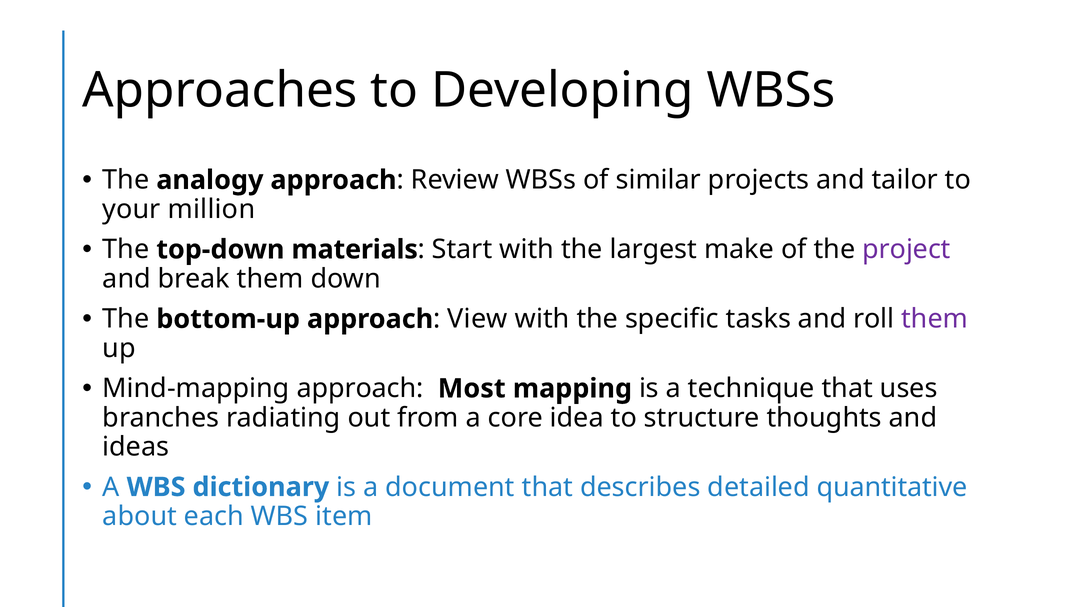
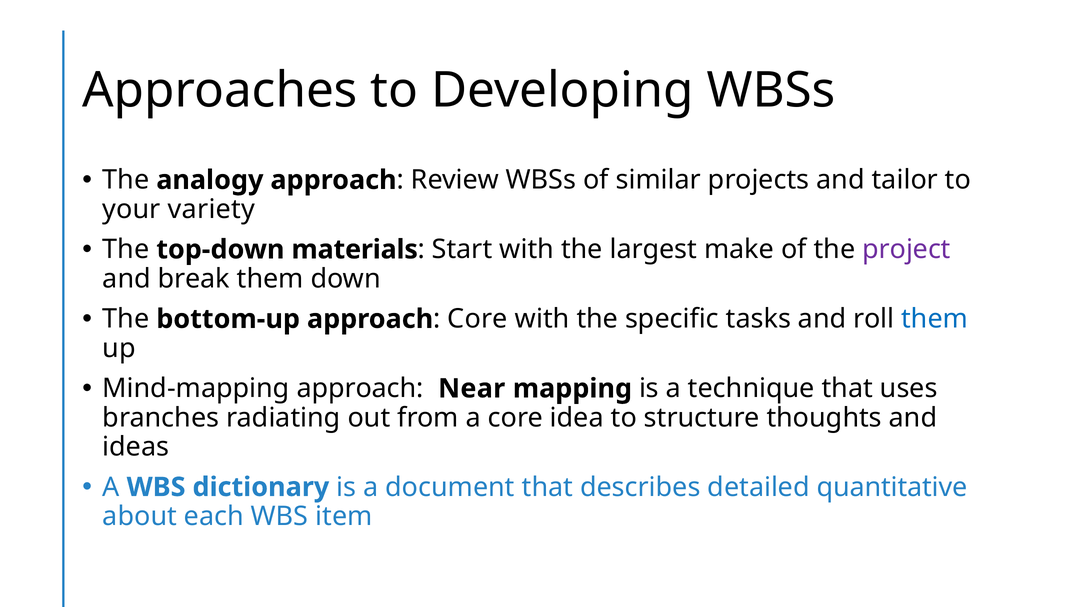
million: million -> variety
View at (478, 319): View -> Core
them at (935, 319) colour: purple -> blue
Most: Most -> Near
